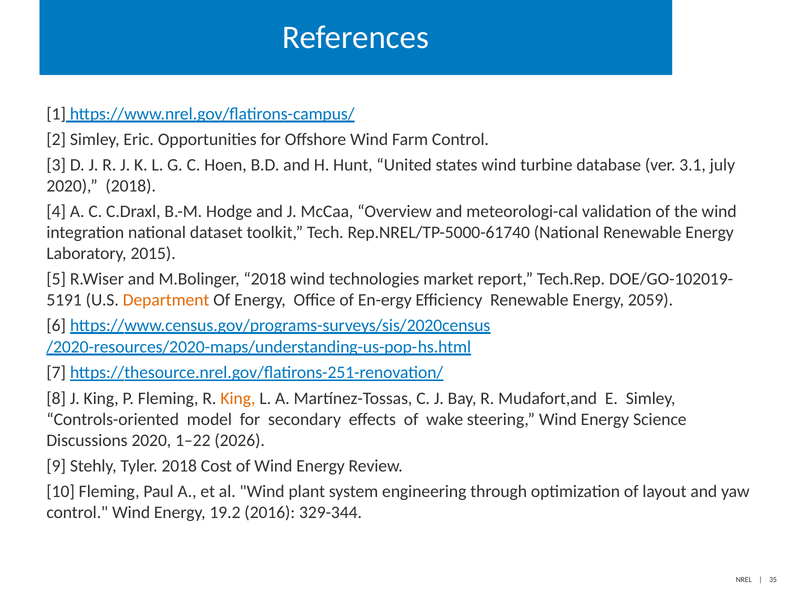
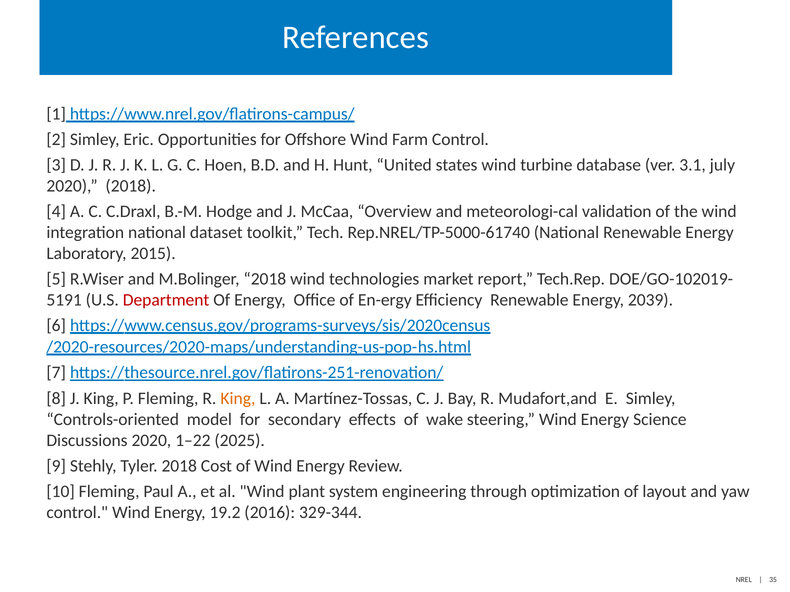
Department colour: orange -> red
2059: 2059 -> 2039
2026: 2026 -> 2025
